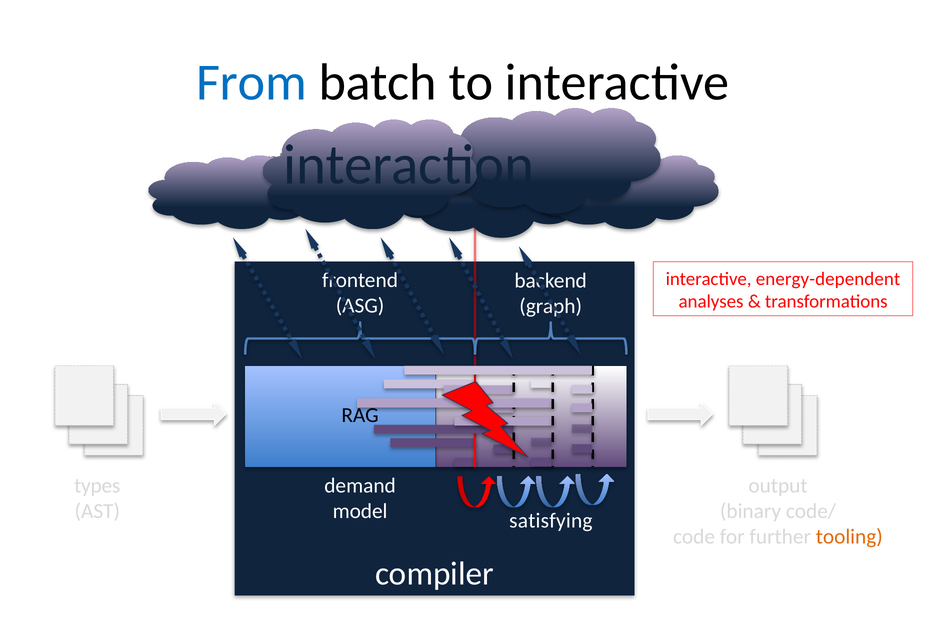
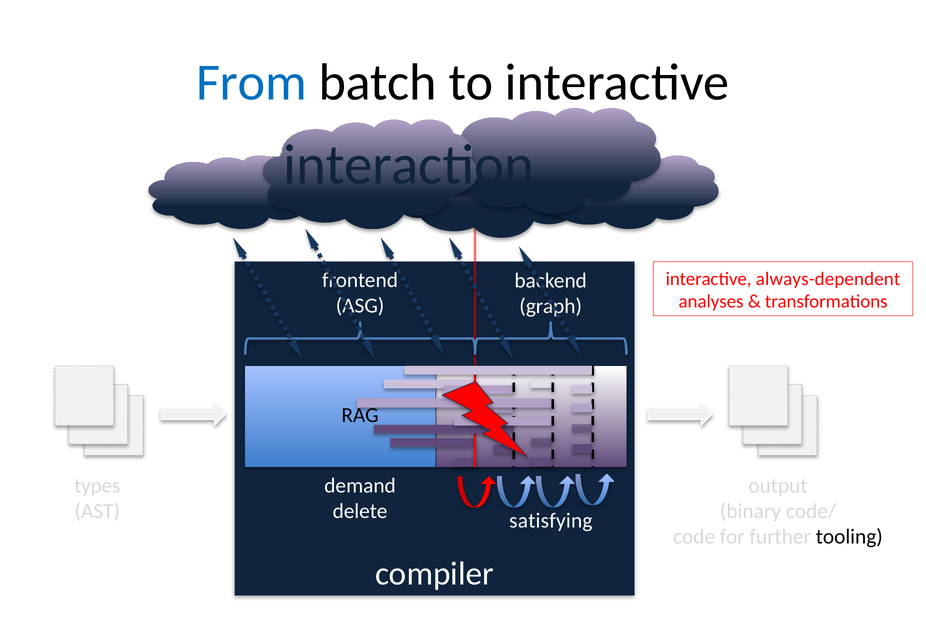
energy-dependent: energy-dependent -> always-dependent
model: model -> delete
tooling colour: orange -> black
